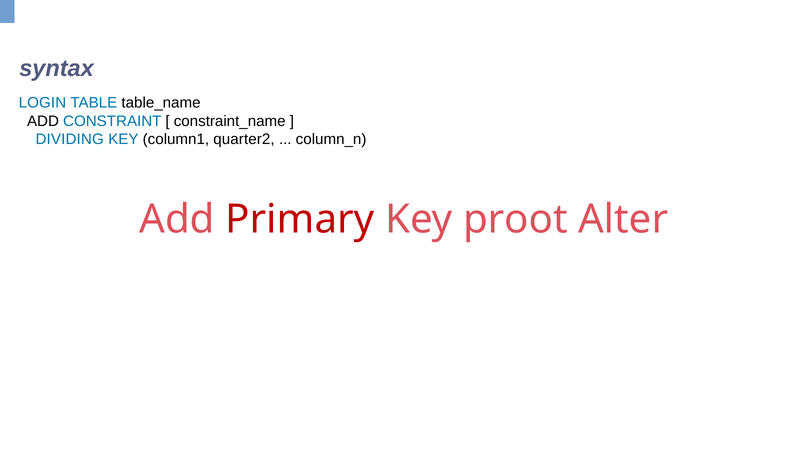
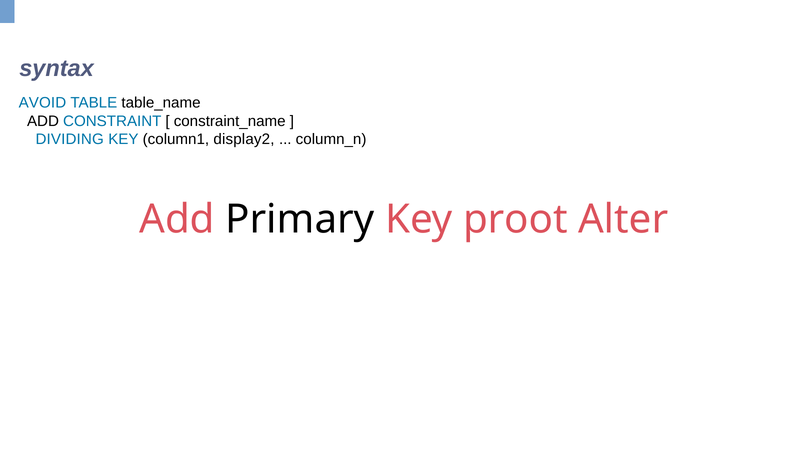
LOGIN: LOGIN -> AVOID
quarter2: quarter2 -> display2
Primary colour: red -> black
